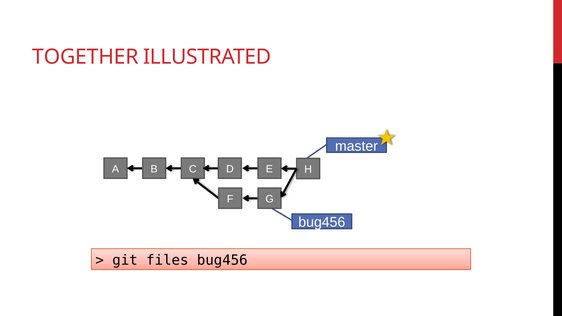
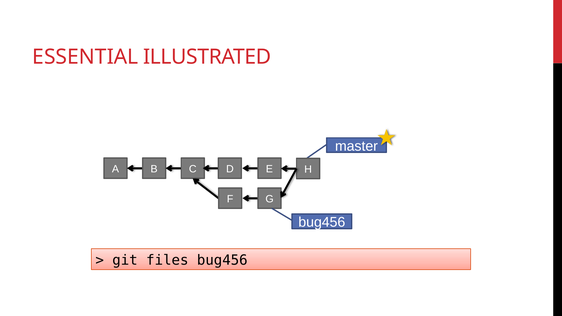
TOGETHER: TOGETHER -> ESSENTIAL
